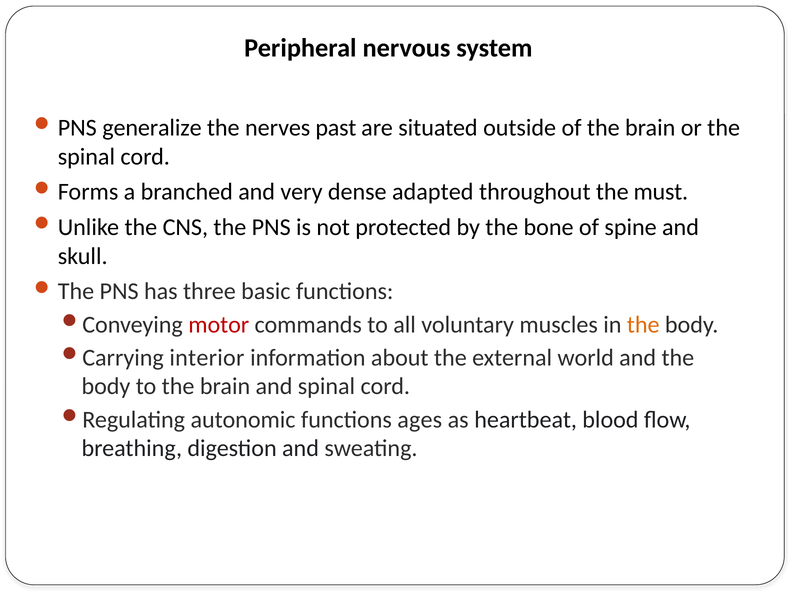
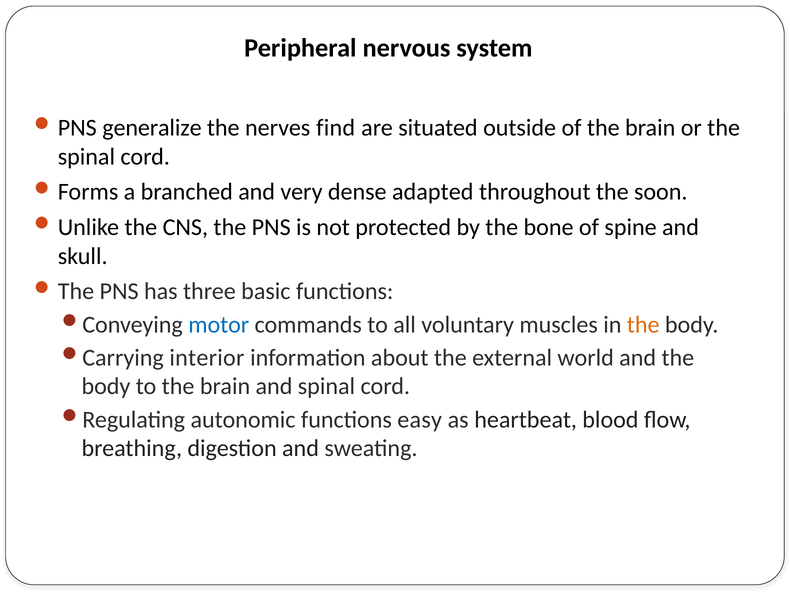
past: past -> find
must: must -> soon
motor colour: red -> blue
ages: ages -> easy
